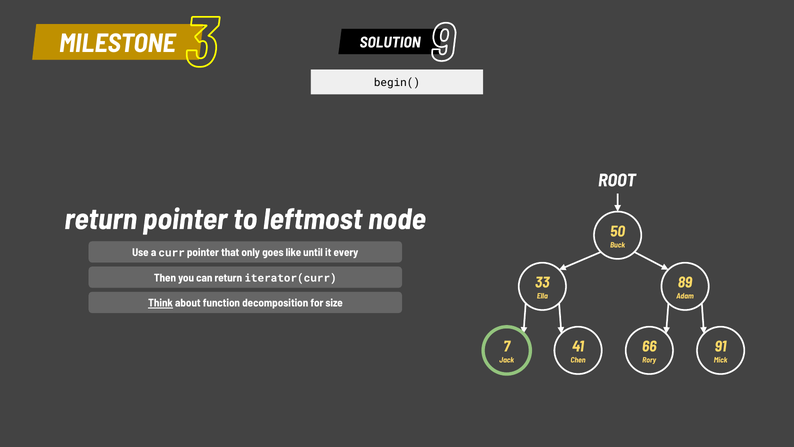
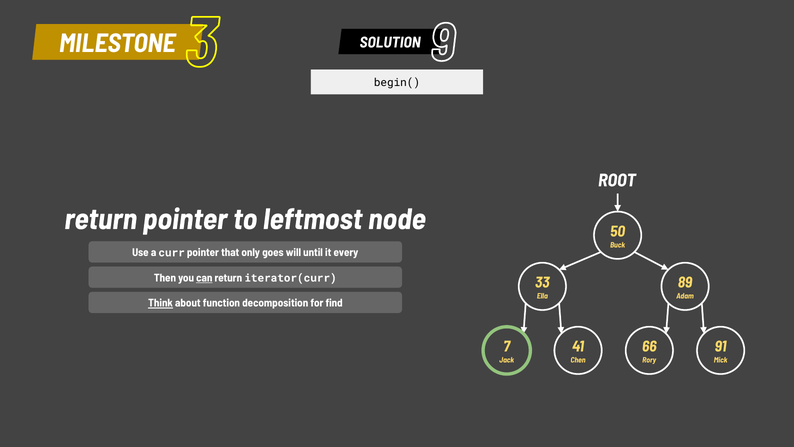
like: like -> will
can underline: none -> present
size: size -> find
